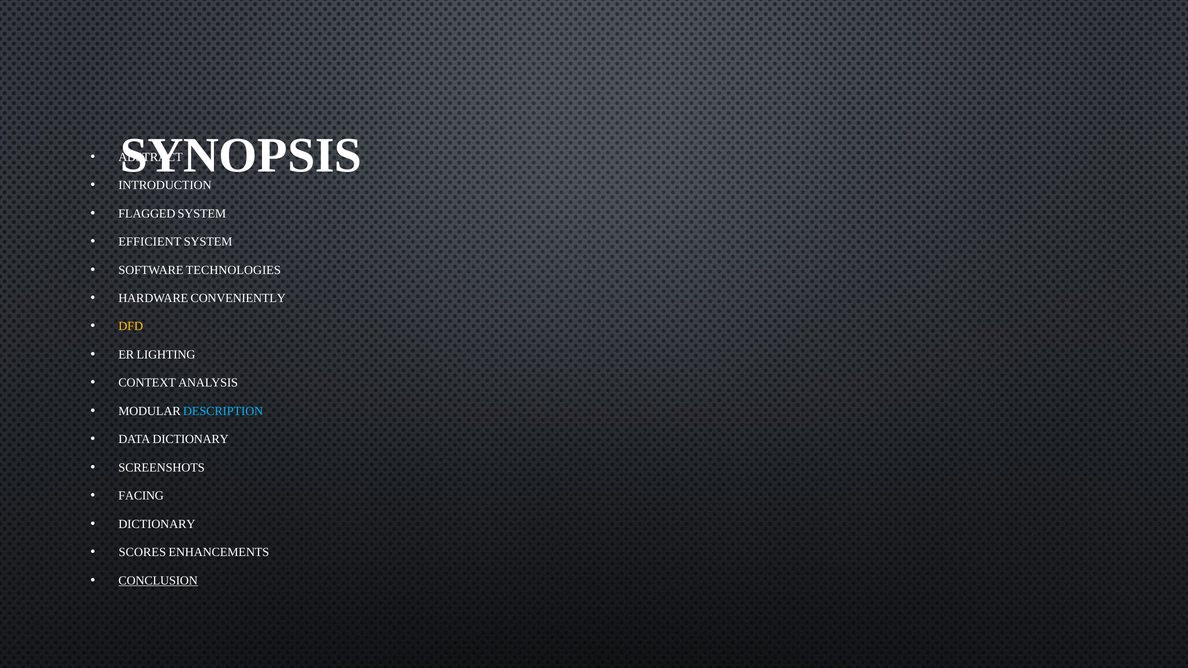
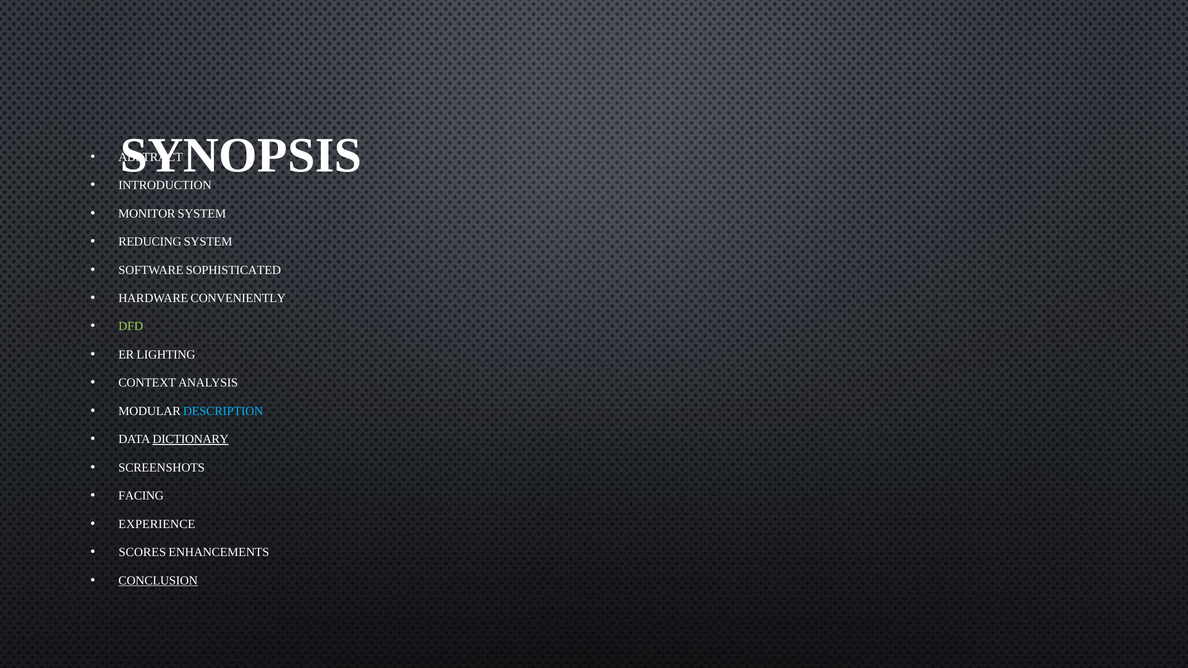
FLAGGED: FLAGGED -> MONITOR
EFFICIENT: EFFICIENT -> REDUCING
TECHNOLOGIES: TECHNOLOGIES -> SOPHISTICATED
DFD colour: yellow -> light green
DICTIONARY at (191, 439) underline: none -> present
DICTIONARY at (157, 524): DICTIONARY -> EXPERIENCE
